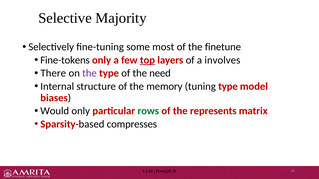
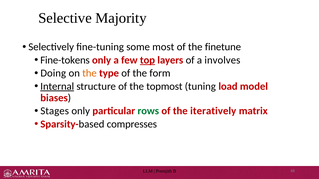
There: There -> Doing
the at (89, 73) colour: purple -> orange
need: need -> form
Internal underline: none -> present
memory: memory -> topmost
tuning type: type -> load
Would: Would -> Stages
represents: represents -> iteratively
